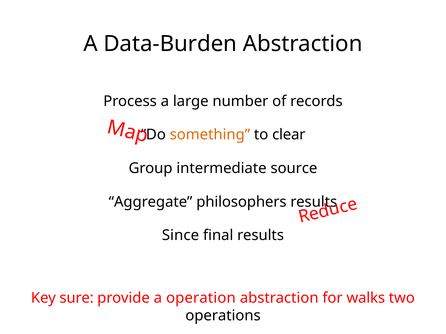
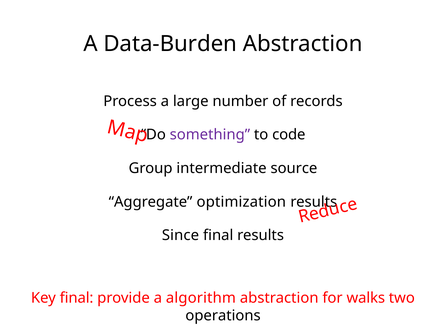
something colour: orange -> purple
clear: clear -> code
philosophers: philosophers -> optimization
Key sure: sure -> final
operation: operation -> algorithm
